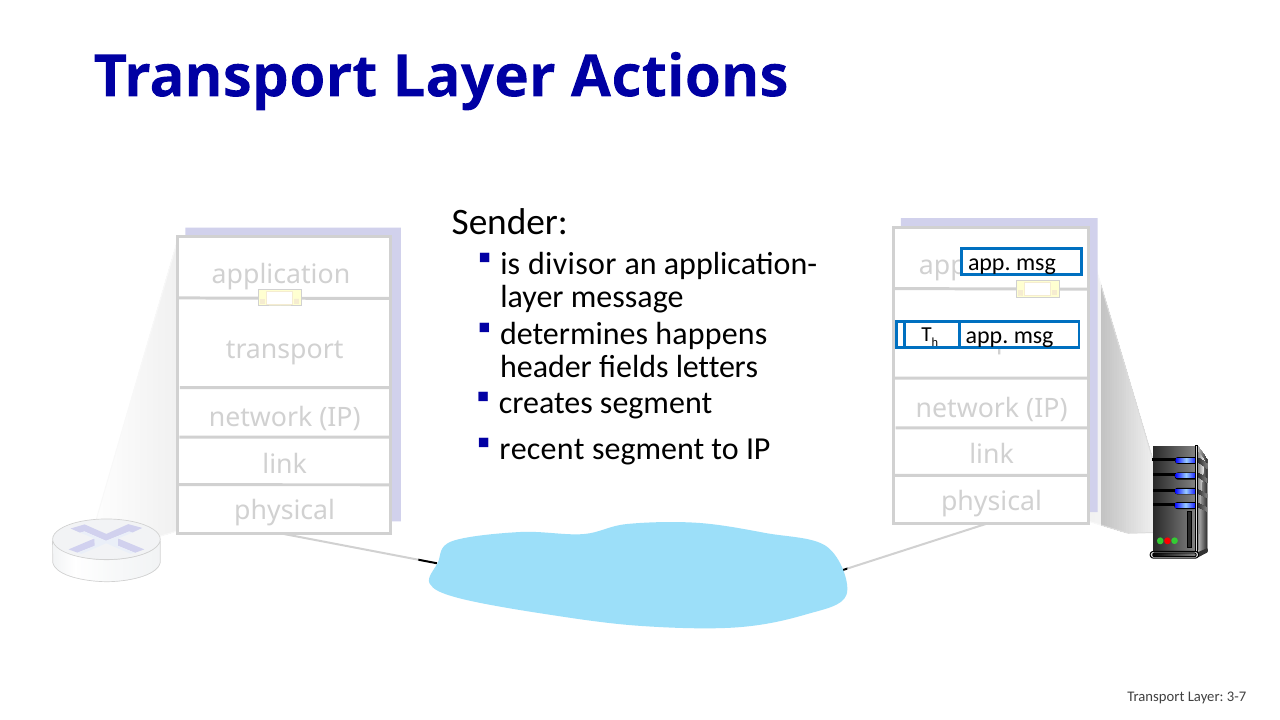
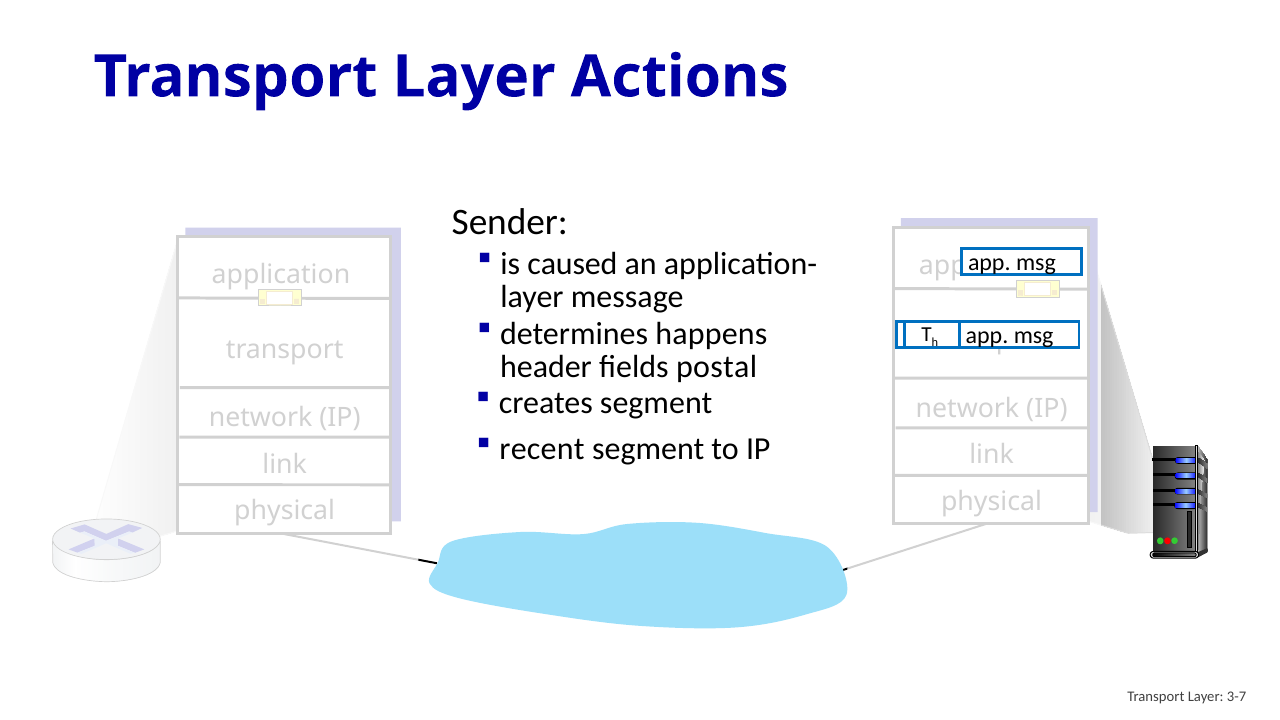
divisor: divisor -> caused
letters: letters -> postal
